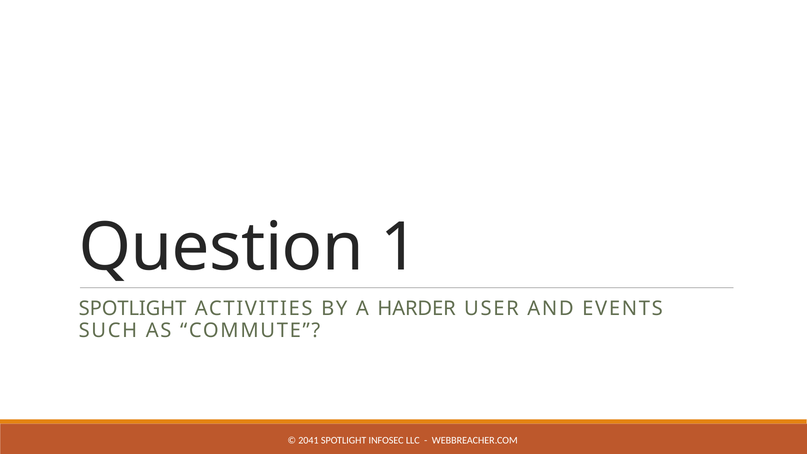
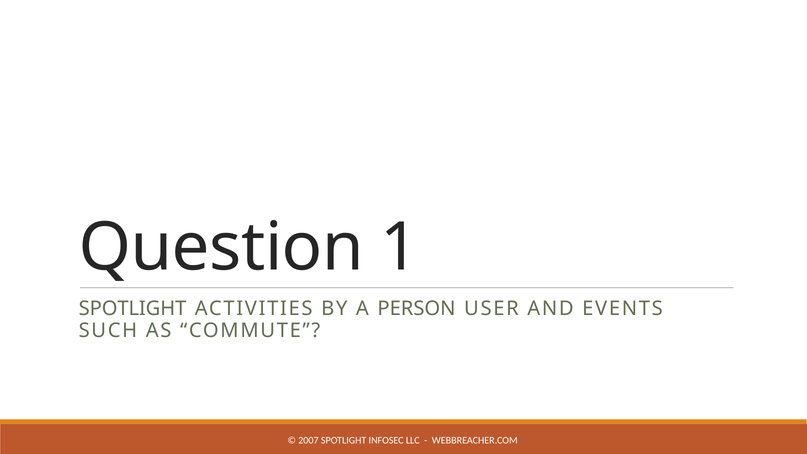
HARDER: HARDER -> PERSON
2041: 2041 -> 2007
